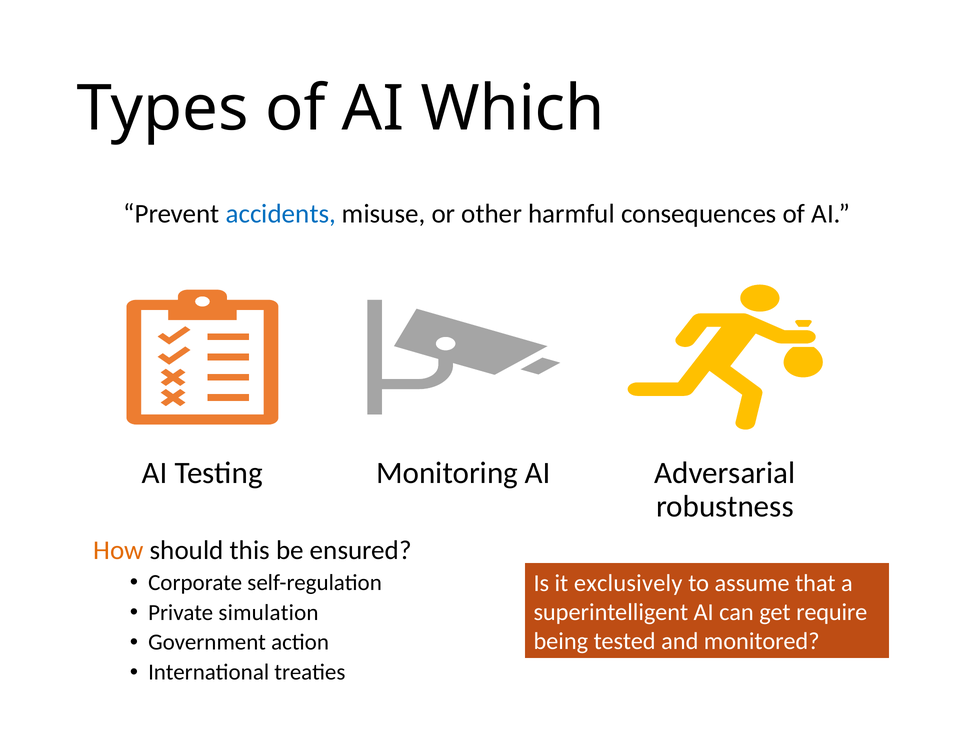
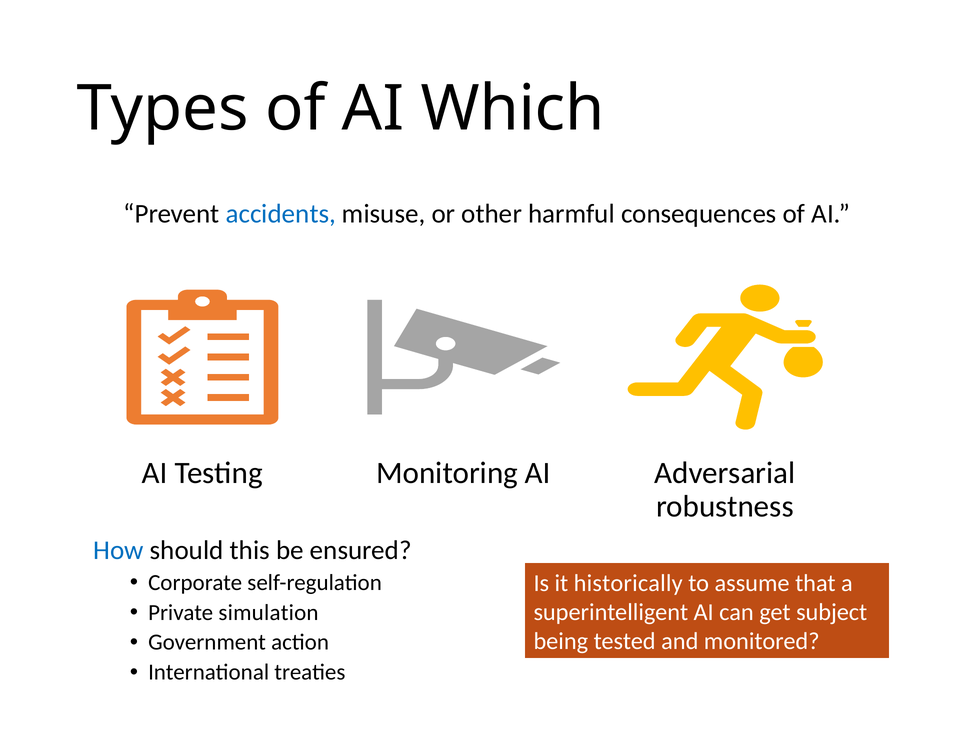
How colour: orange -> blue
exclusively: exclusively -> historically
require: require -> subject
